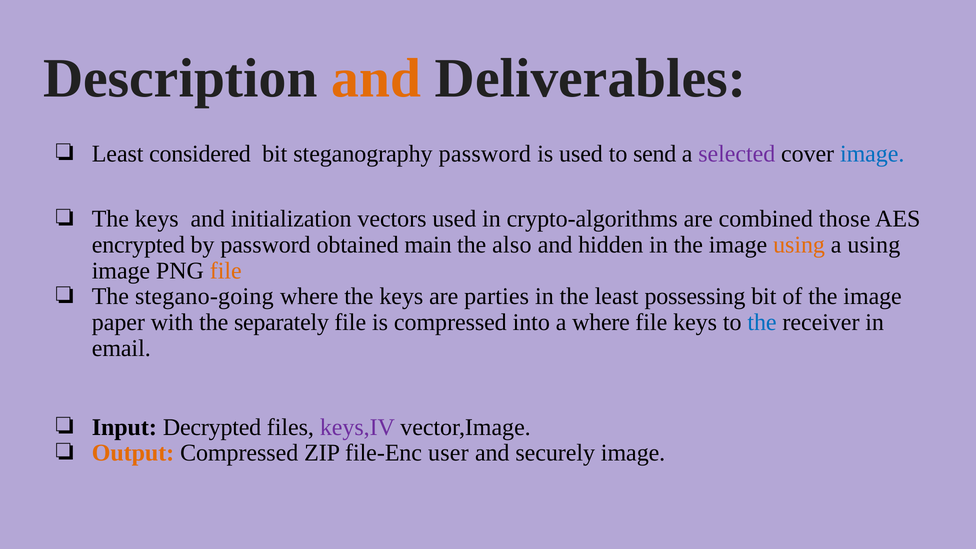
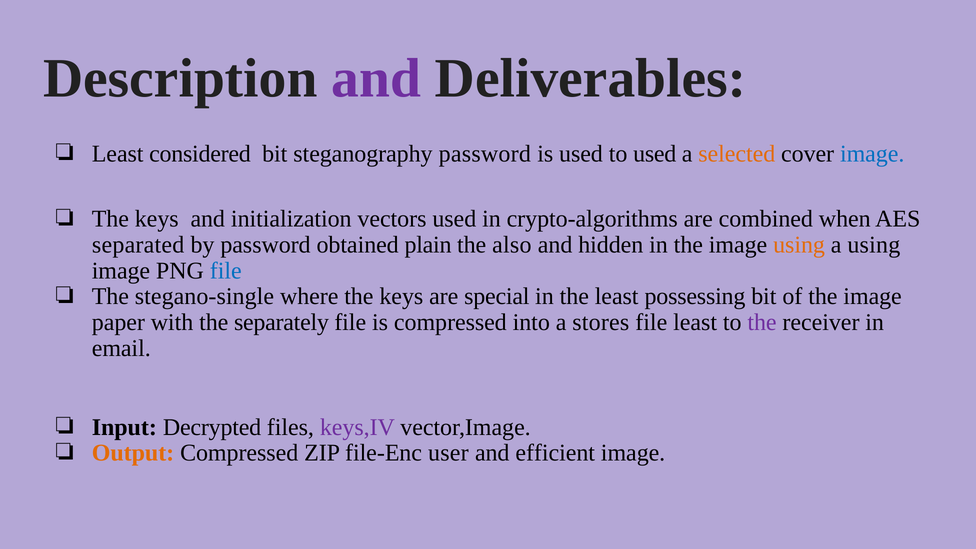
and at (376, 78) colour: orange -> purple
to send: send -> used
selected colour: purple -> orange
those: those -> when
encrypted: encrypted -> separated
main: main -> plain
file at (226, 271) colour: orange -> blue
stegano-going: stegano-going -> stegano-single
parties: parties -> special
a where: where -> stores
file keys: keys -> least
the at (762, 322) colour: blue -> purple
securely: securely -> efficient
